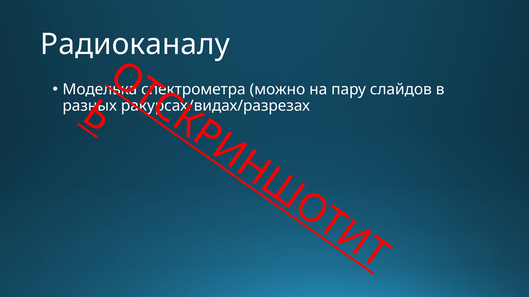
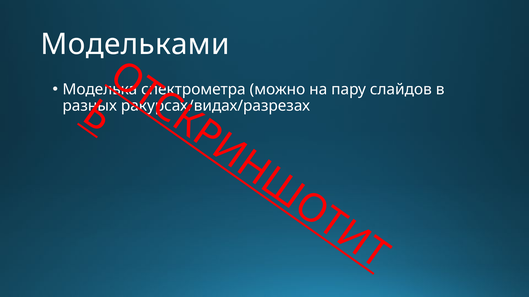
Радиоканалу: Радиоканалу -> Модельками
